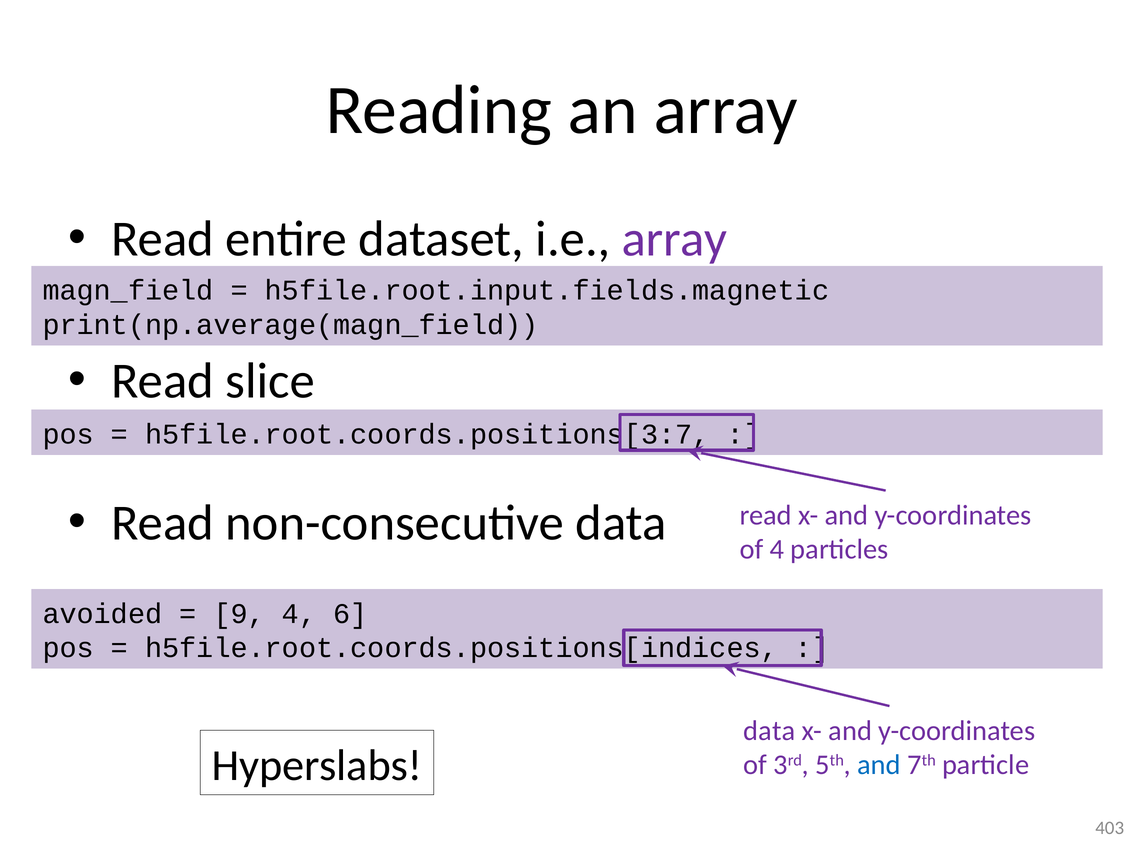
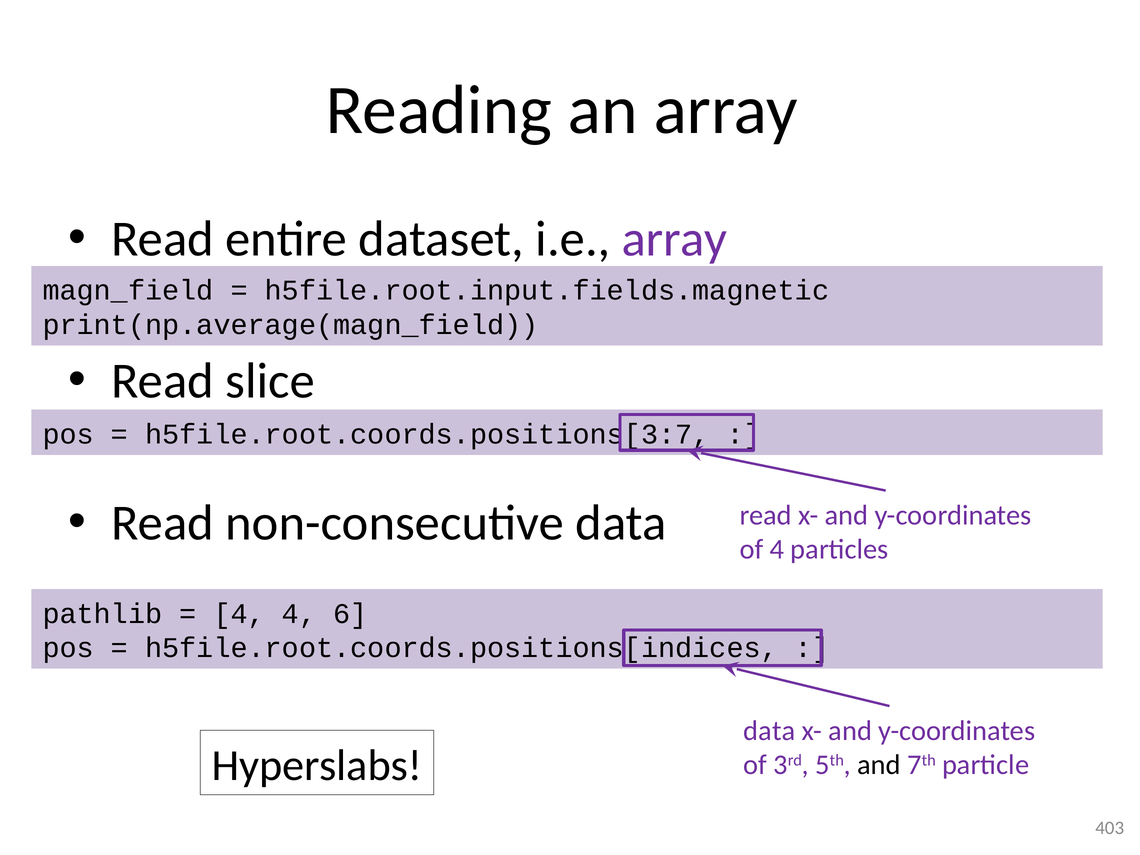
avoided: avoided -> pathlib
9 at (239, 614): 9 -> 4
and at (879, 765) colour: blue -> black
